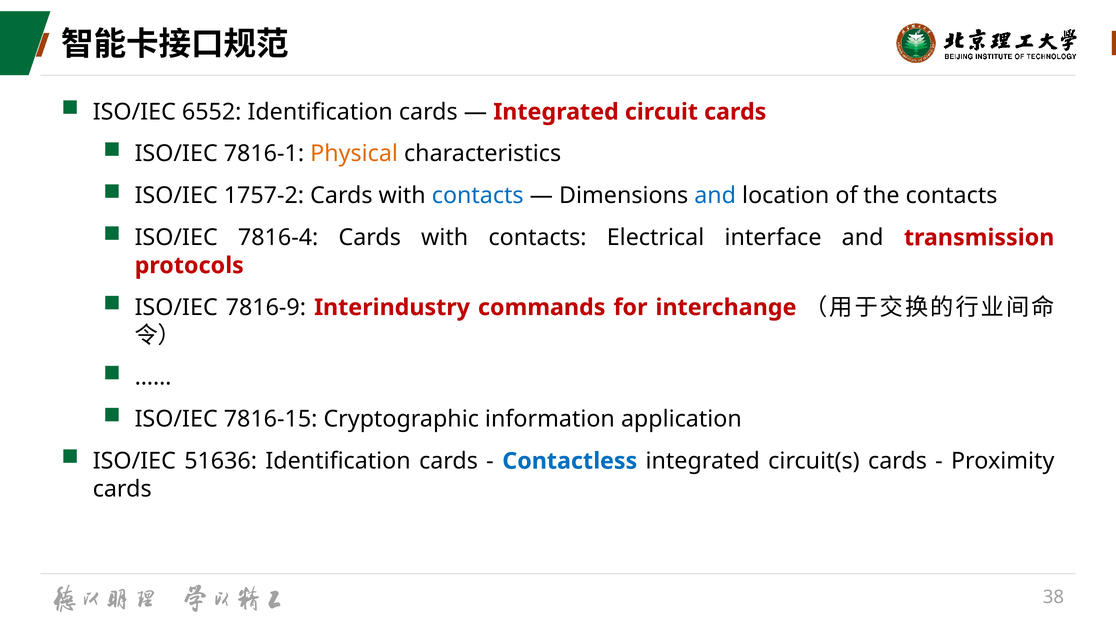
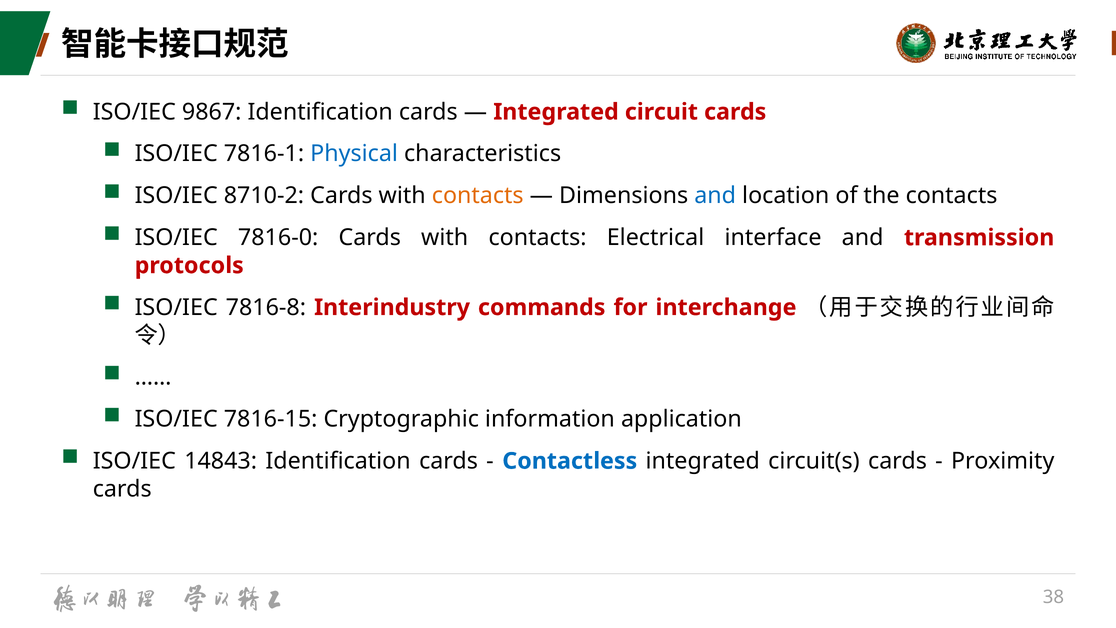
6552: 6552 -> 9867
Physical colour: orange -> blue
1757-2: 1757-2 -> 8710-2
contacts at (478, 196) colour: blue -> orange
7816-4: 7816-4 -> 7816-0
7816-9: 7816-9 -> 7816-8
51636: 51636 -> 14843
